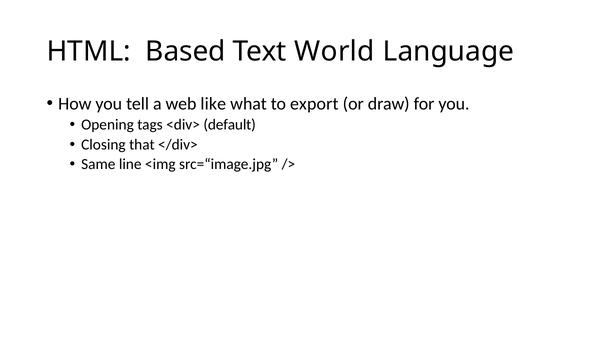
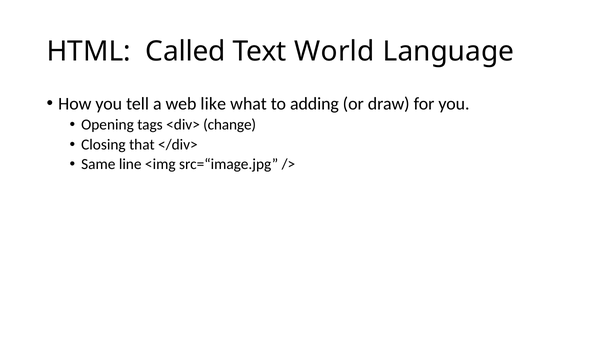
Based: Based -> Called
export: export -> adding
default: default -> change
